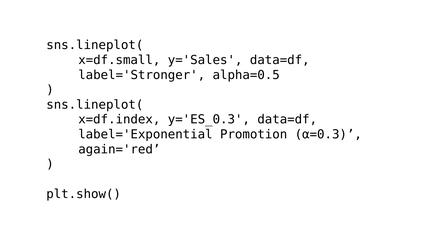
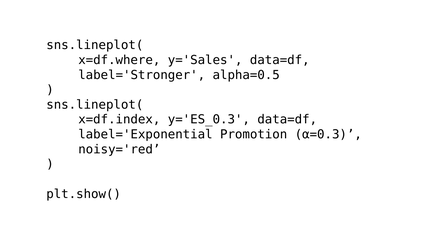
x=df.small: x=df.small -> x=df.where
again='red: again='red -> noisy='red
